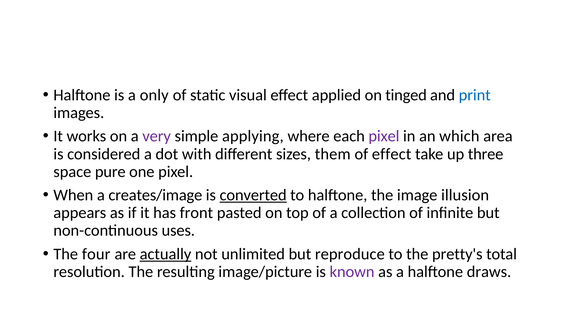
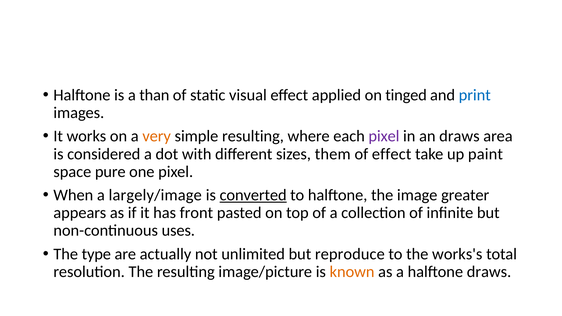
only: only -> than
very colour: purple -> orange
simple applying: applying -> resulting
an which: which -> draws
three: three -> paint
creates/image: creates/image -> largely/image
illusion: illusion -> greater
four: four -> type
actually underline: present -> none
pretty's: pretty's -> works's
known colour: purple -> orange
